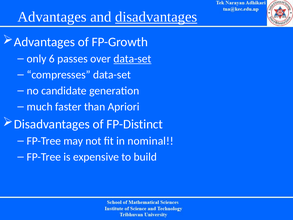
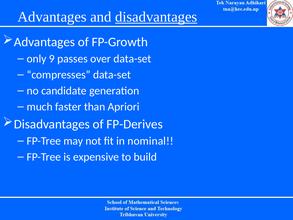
6: 6 -> 9
data-set at (132, 59) underline: present -> none
FP-Distinct: FP-Distinct -> FP-Derives
